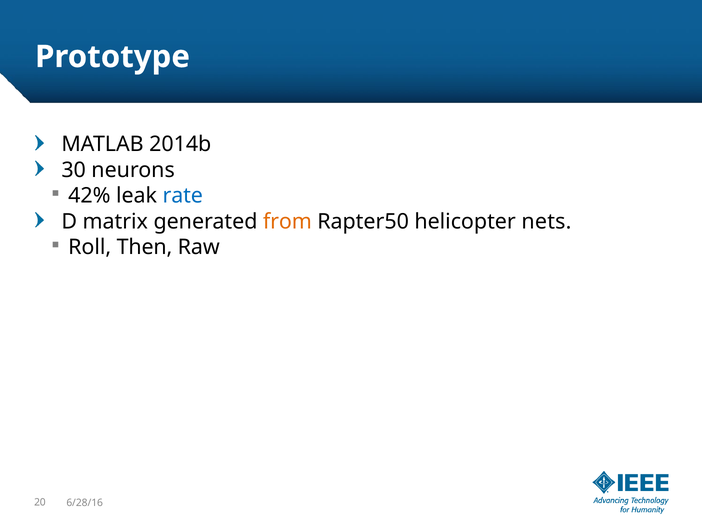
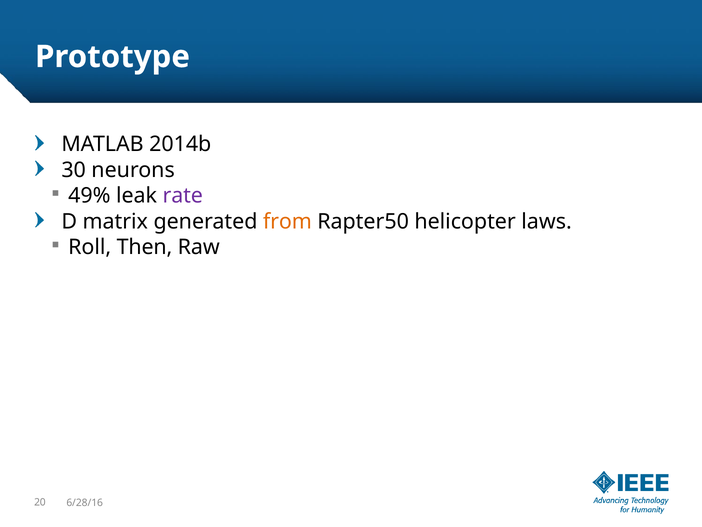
42%: 42% -> 49%
rate colour: blue -> purple
nets: nets -> laws
